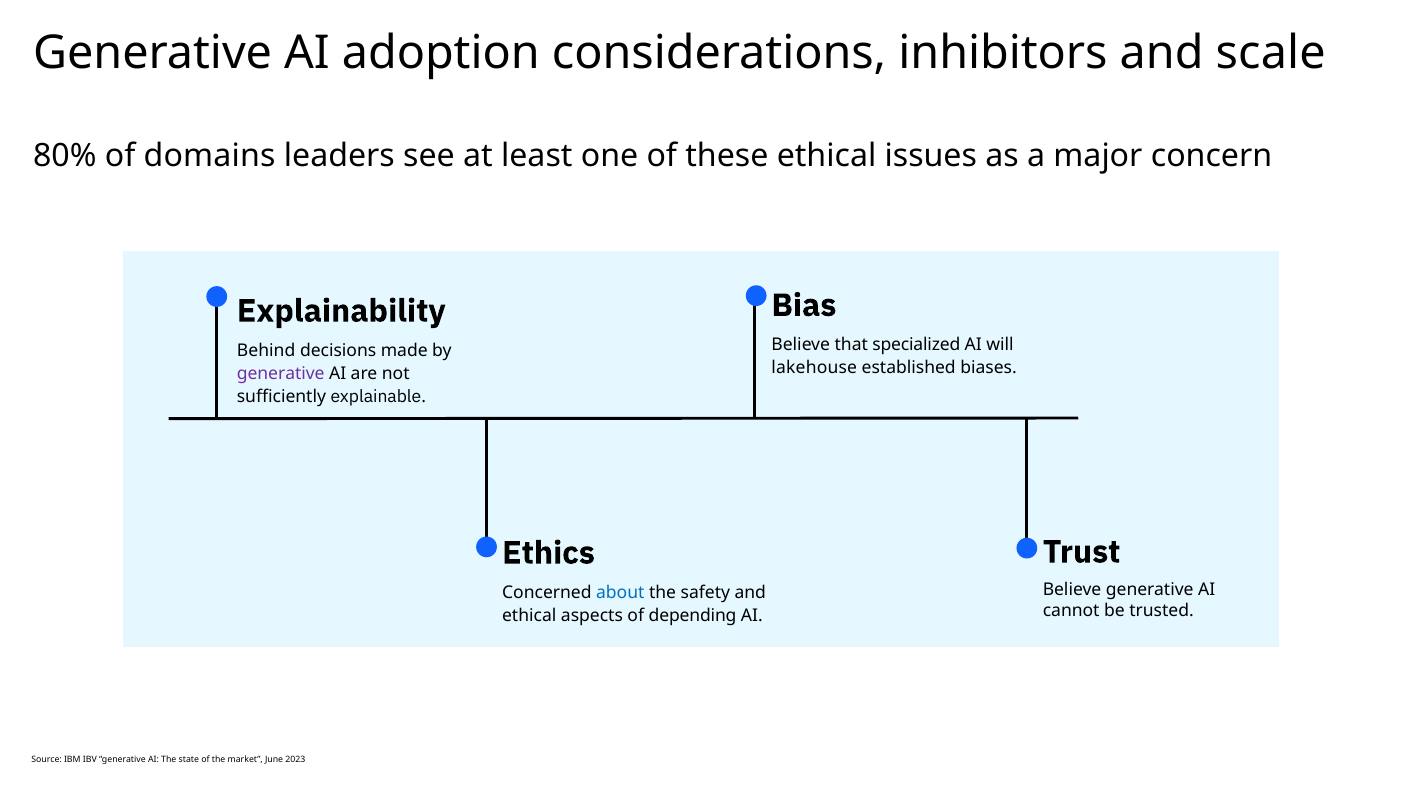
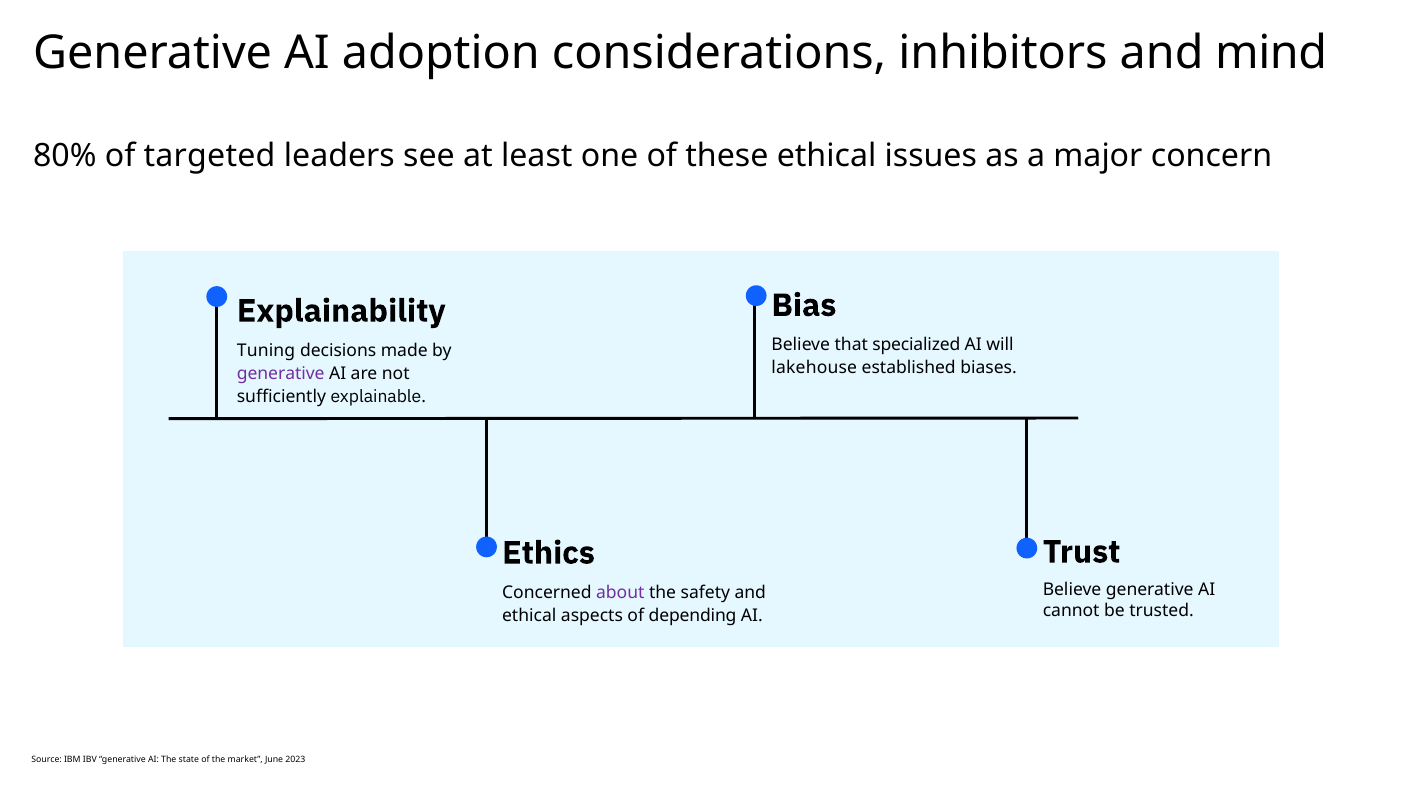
scale: scale -> mind
domains: domains -> targeted
Behind: Behind -> Tuning
about colour: blue -> purple
